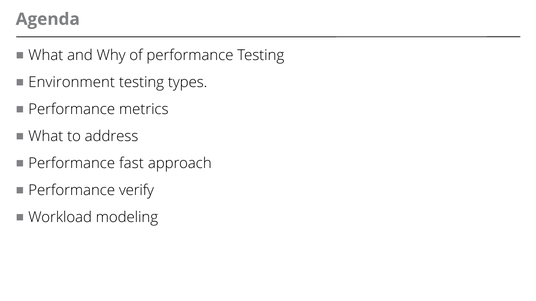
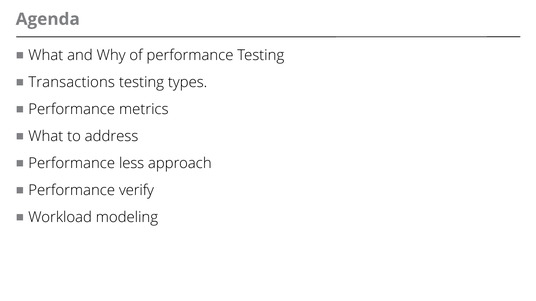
Environment: Environment -> Transactions
fast: fast -> less
